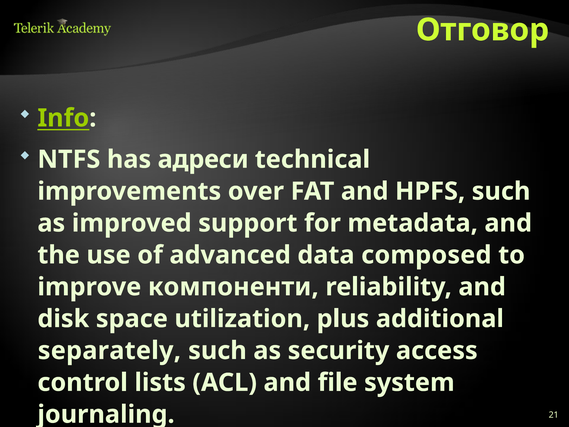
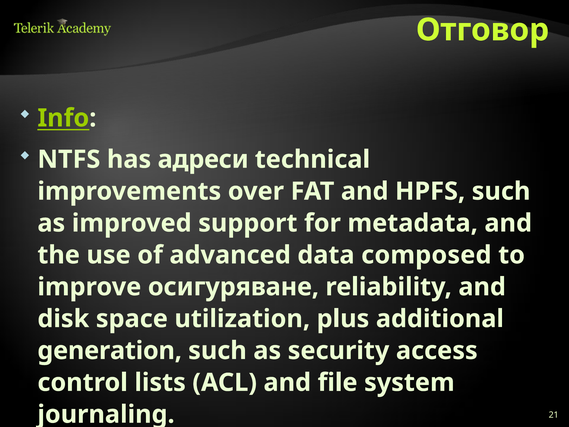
компоненти: компоненти -> осигуряване
separately: separately -> generation
